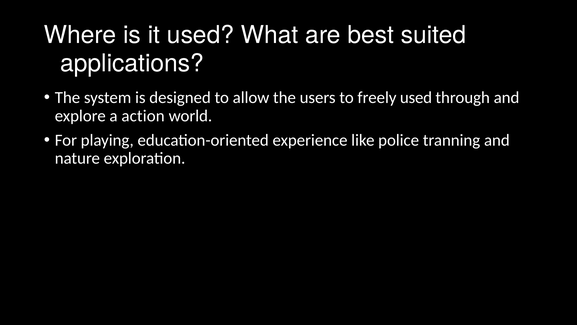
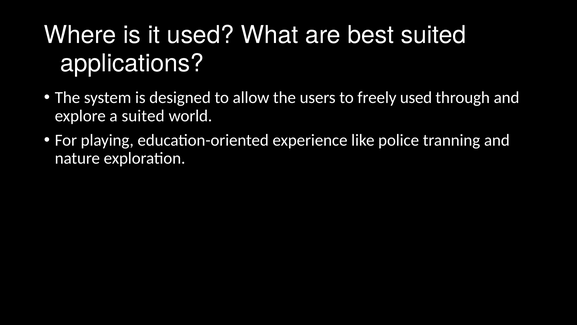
a action: action -> suited
